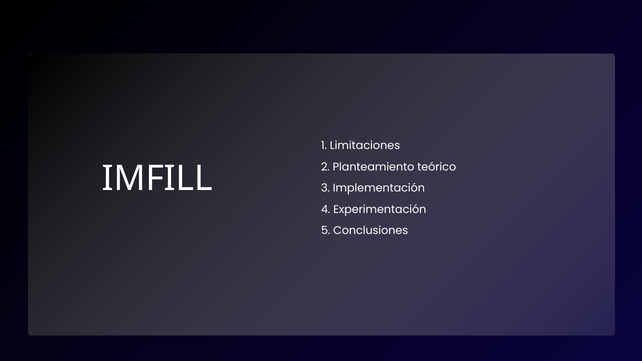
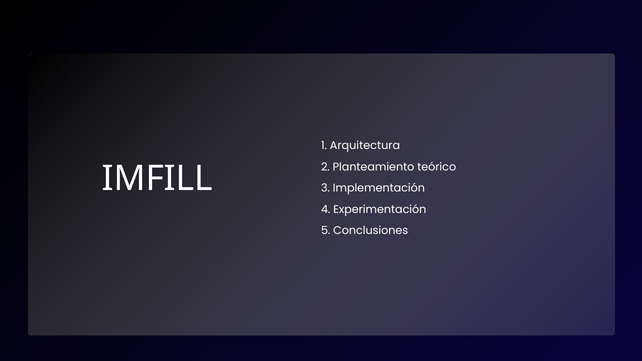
Limitaciones: Limitaciones -> Arquitectura
